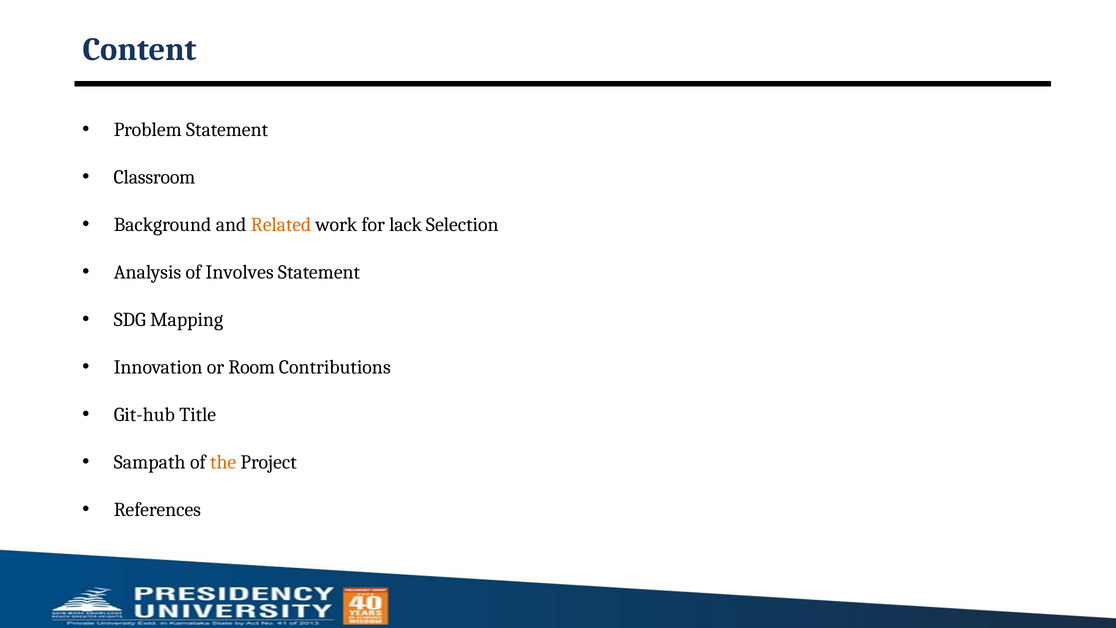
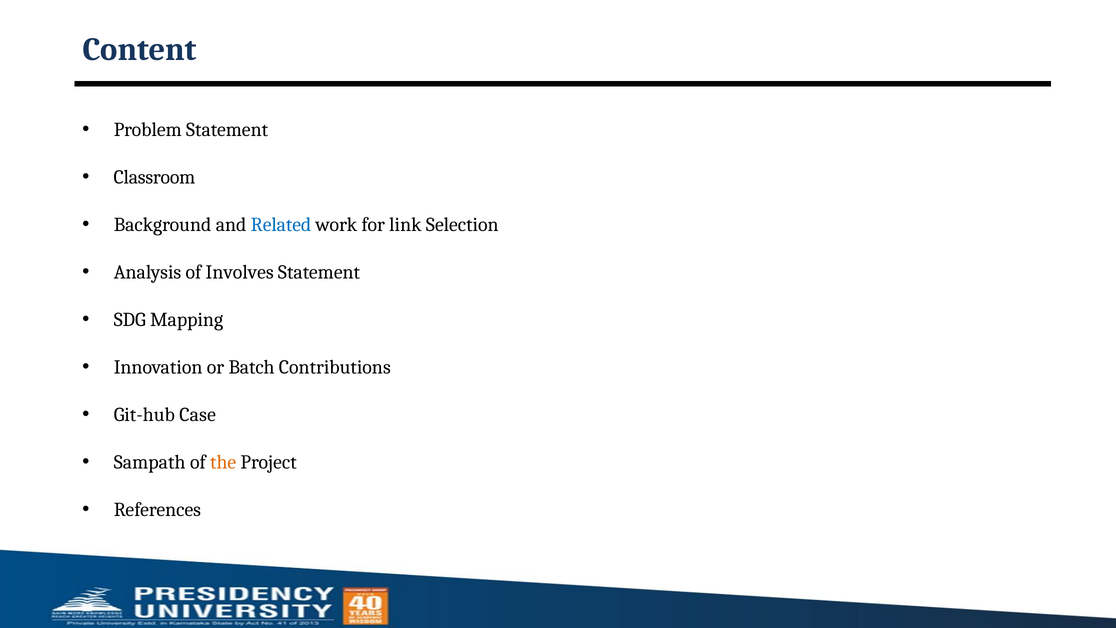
Related colour: orange -> blue
lack: lack -> link
Room: Room -> Batch
Title: Title -> Case
